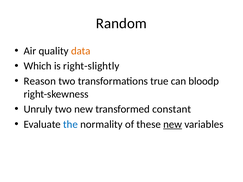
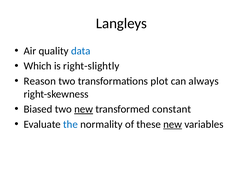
Random: Random -> Langleys
data colour: orange -> blue
true: true -> plot
bloodp: bloodp -> always
Unruly: Unruly -> Biased
new at (84, 109) underline: none -> present
